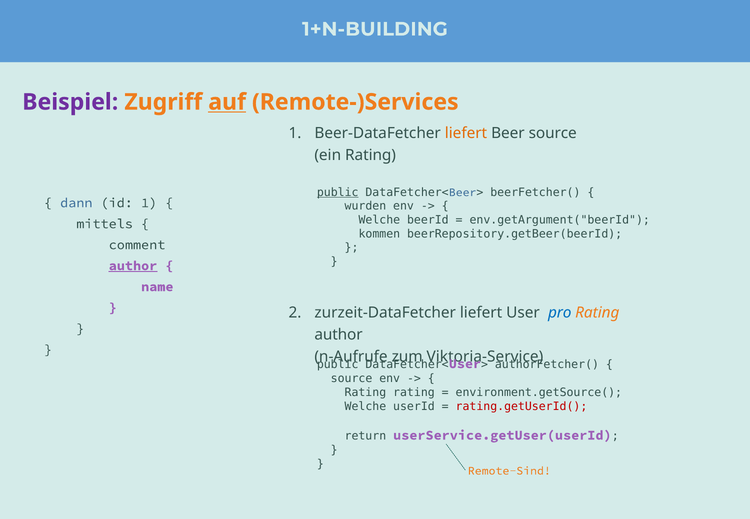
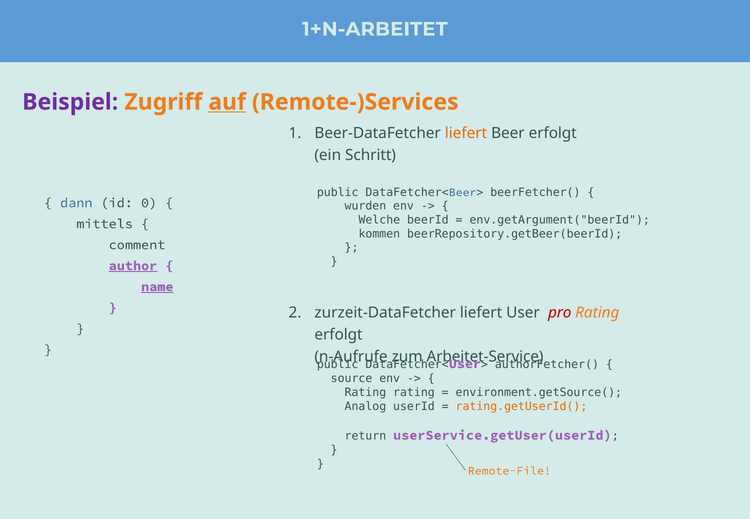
1+N-BUILDING: 1+N-BUILDING -> 1+N-ARBEITET
Beer source: source -> erfolgt
ein Rating: Rating -> Schritt
public at (338, 192) underline: present -> none
id 1: 1 -> 0
name underline: none -> present
pro colour: blue -> red
author at (339, 335): author -> erfolgt
Viktoria-Service: Viktoria-Service -> Arbeitet-Service
Welche at (365, 406): Welche -> Analog
rating.getUserId( colour: red -> orange
Remote-Sind: Remote-Sind -> Remote-File
